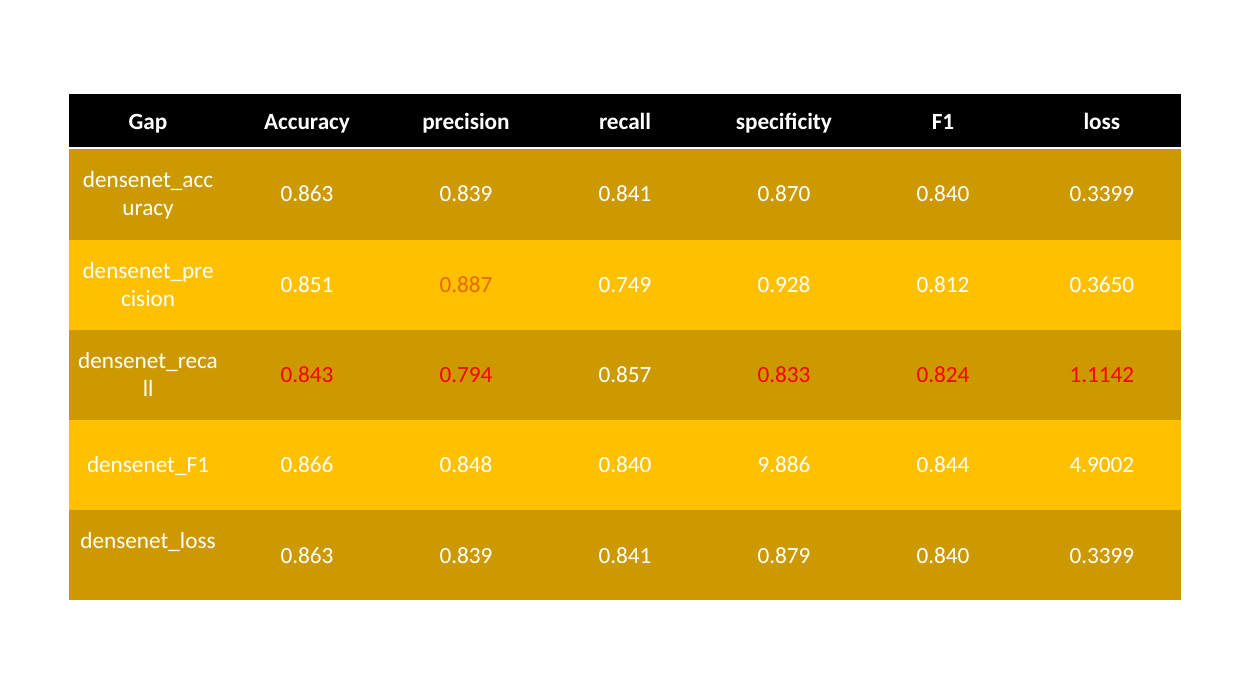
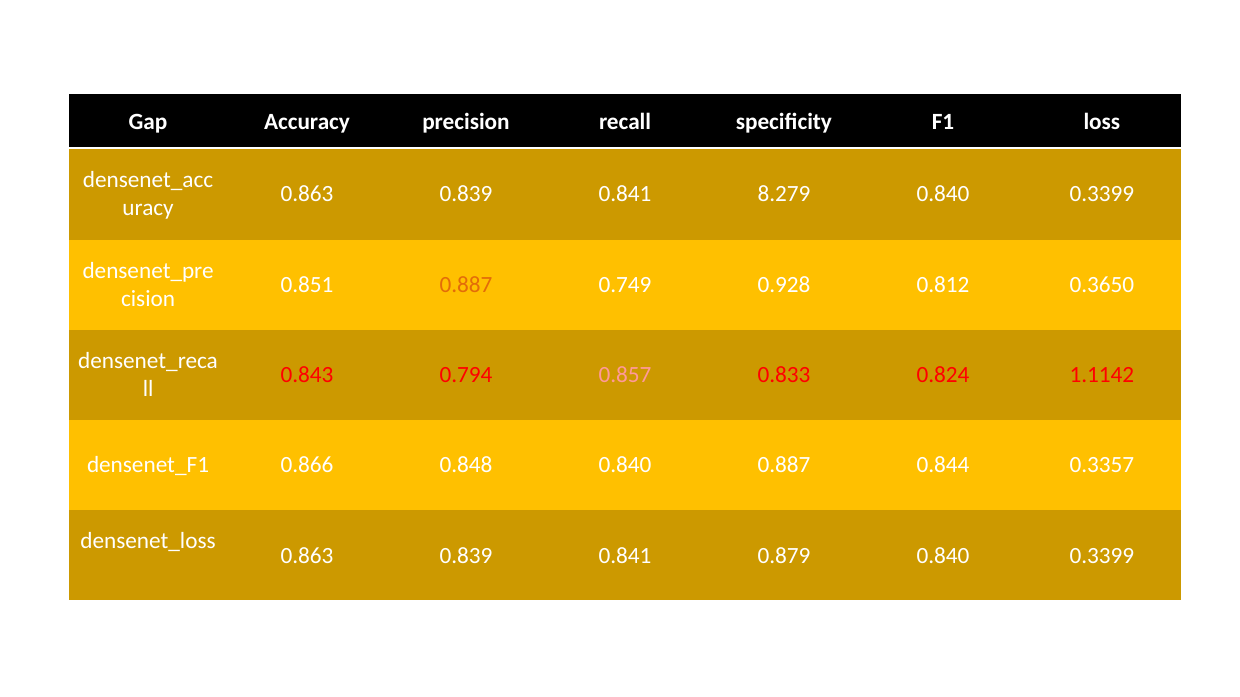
0.870: 0.870 -> 8.279
0.857 colour: white -> pink
0.840 9.886: 9.886 -> 0.887
4.9002: 4.9002 -> 0.3357
